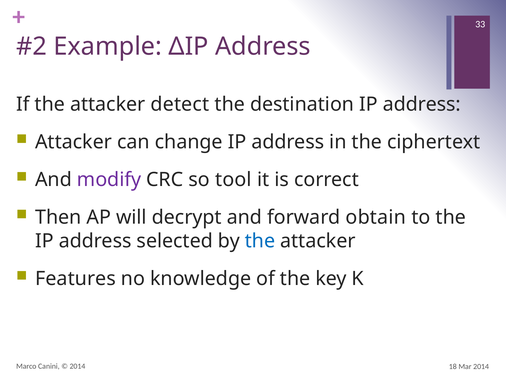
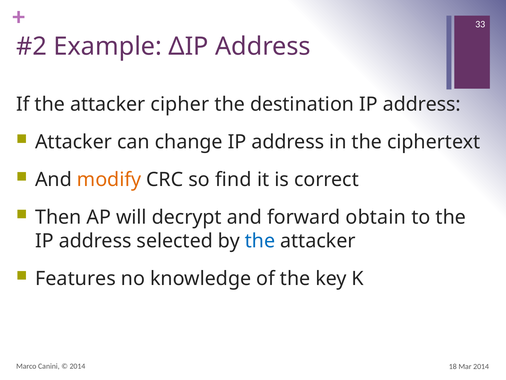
detect: detect -> cipher
modify colour: purple -> orange
tool: tool -> find
